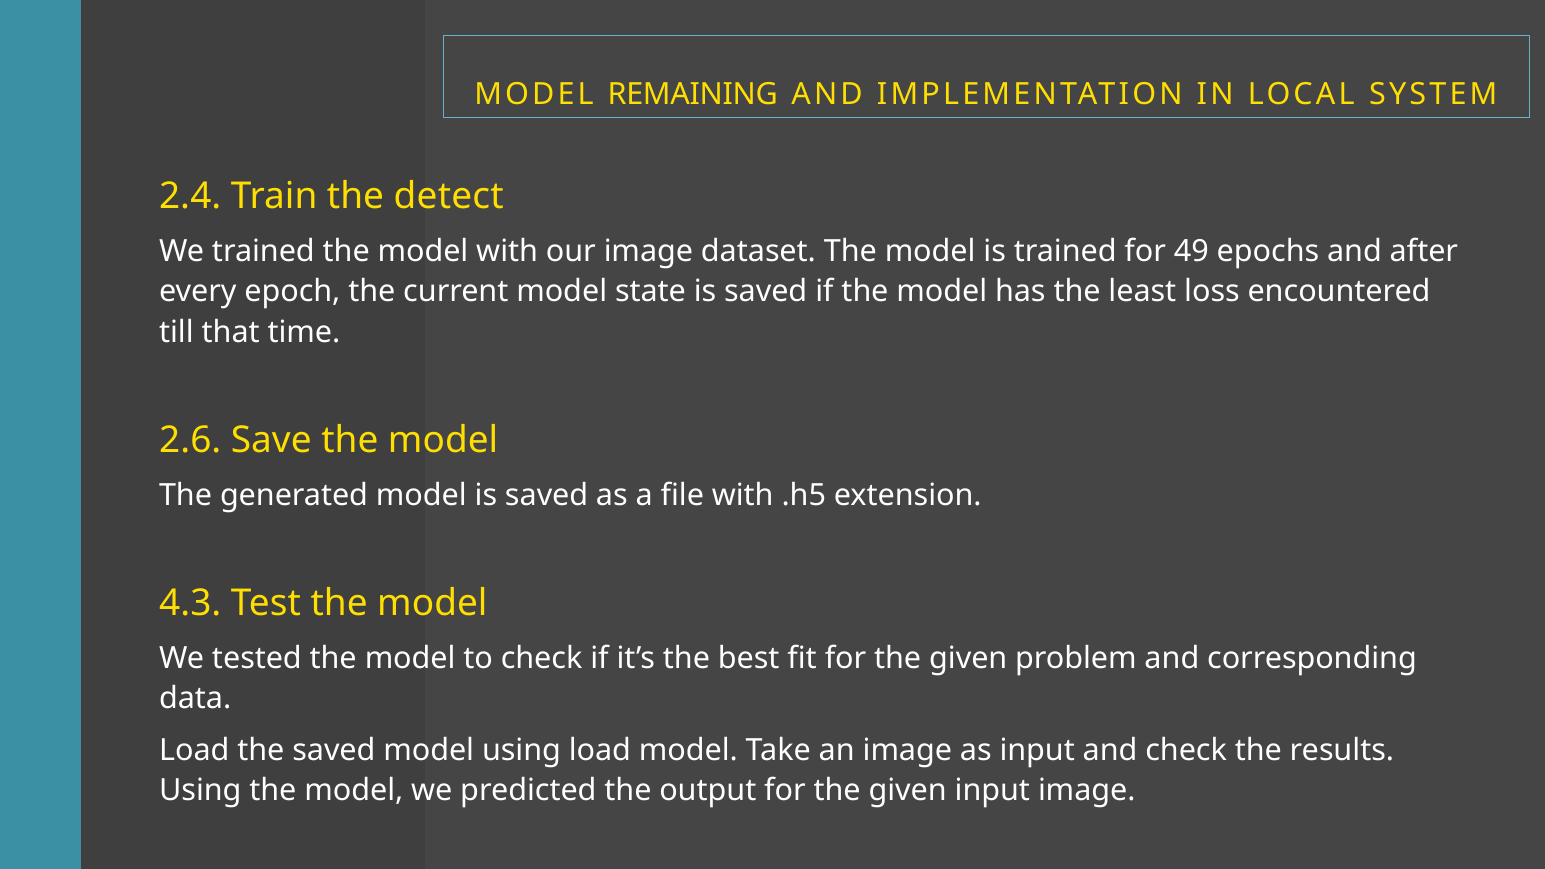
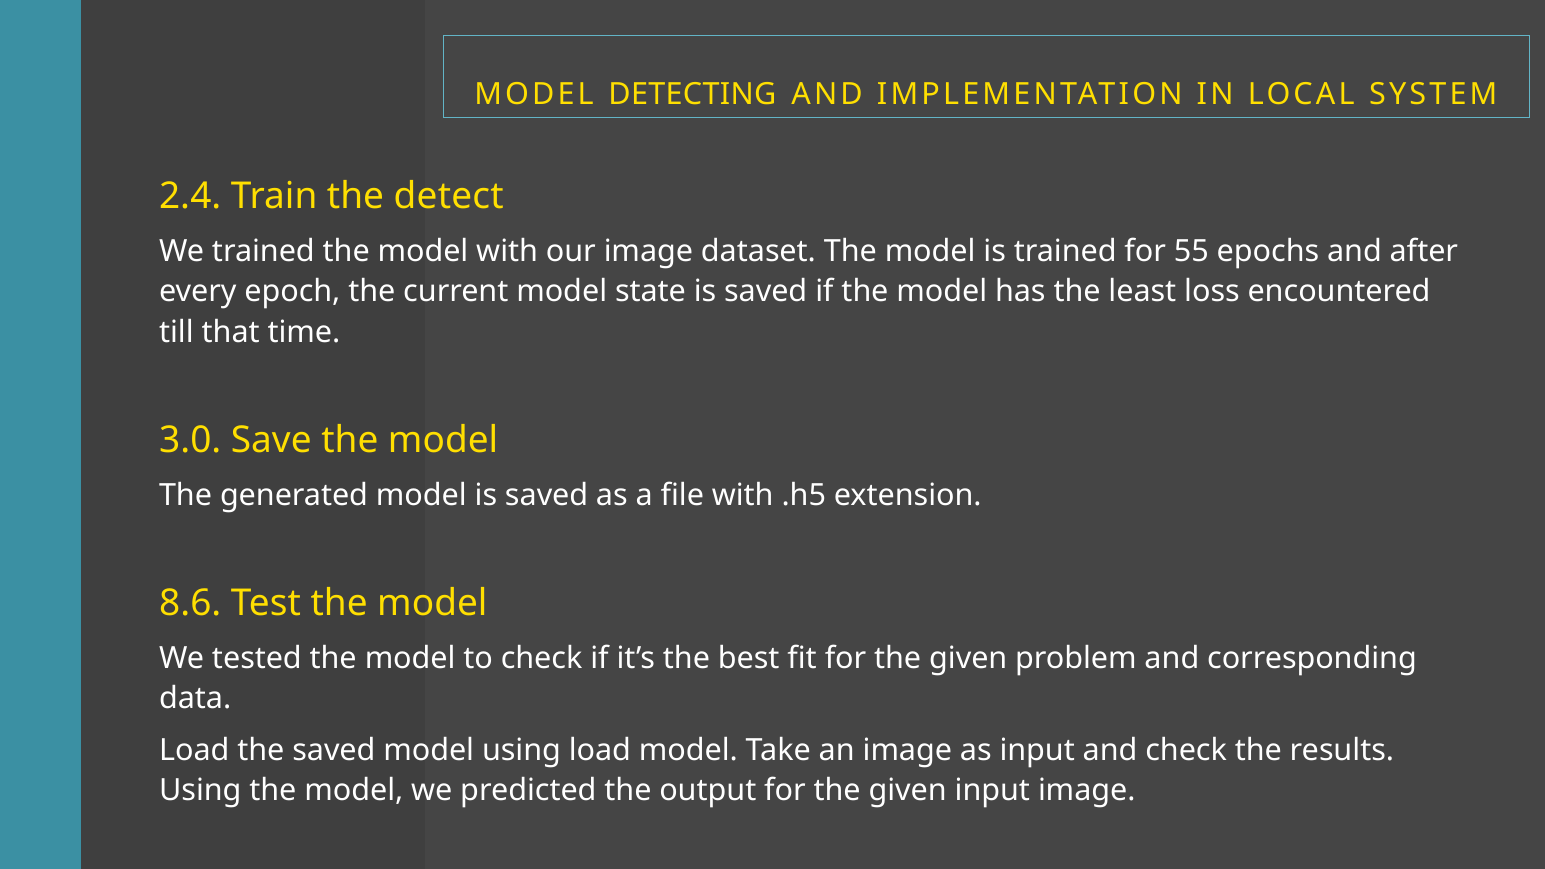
REMAINING: REMAINING -> DETECTING
49: 49 -> 55
2.6: 2.6 -> 3.0
4.3: 4.3 -> 8.6
